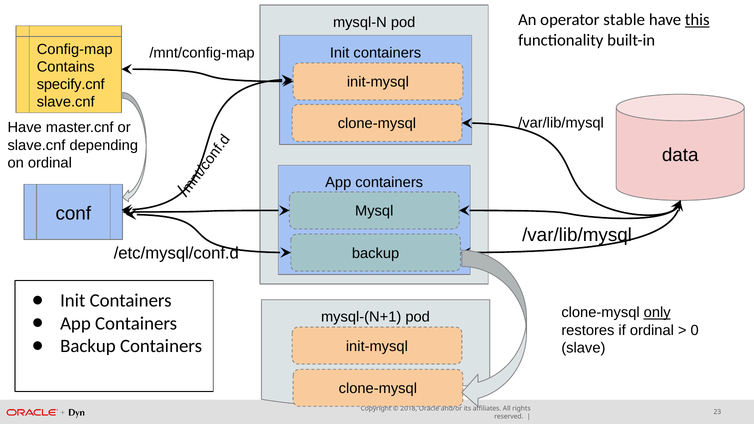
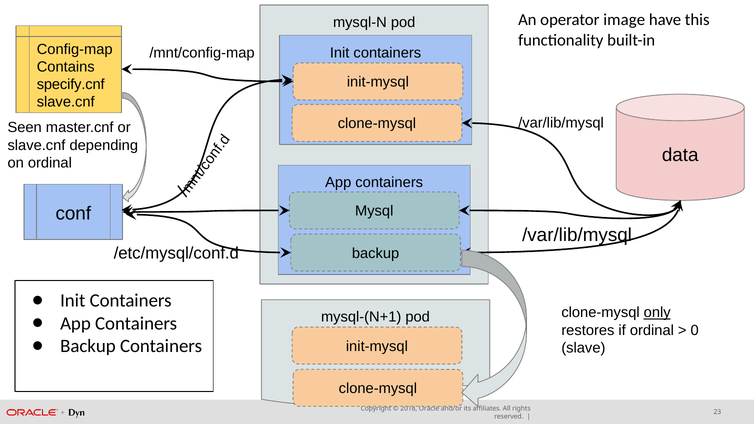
stable: stable -> image
this underline: present -> none
Have at (25, 128): Have -> Seen
